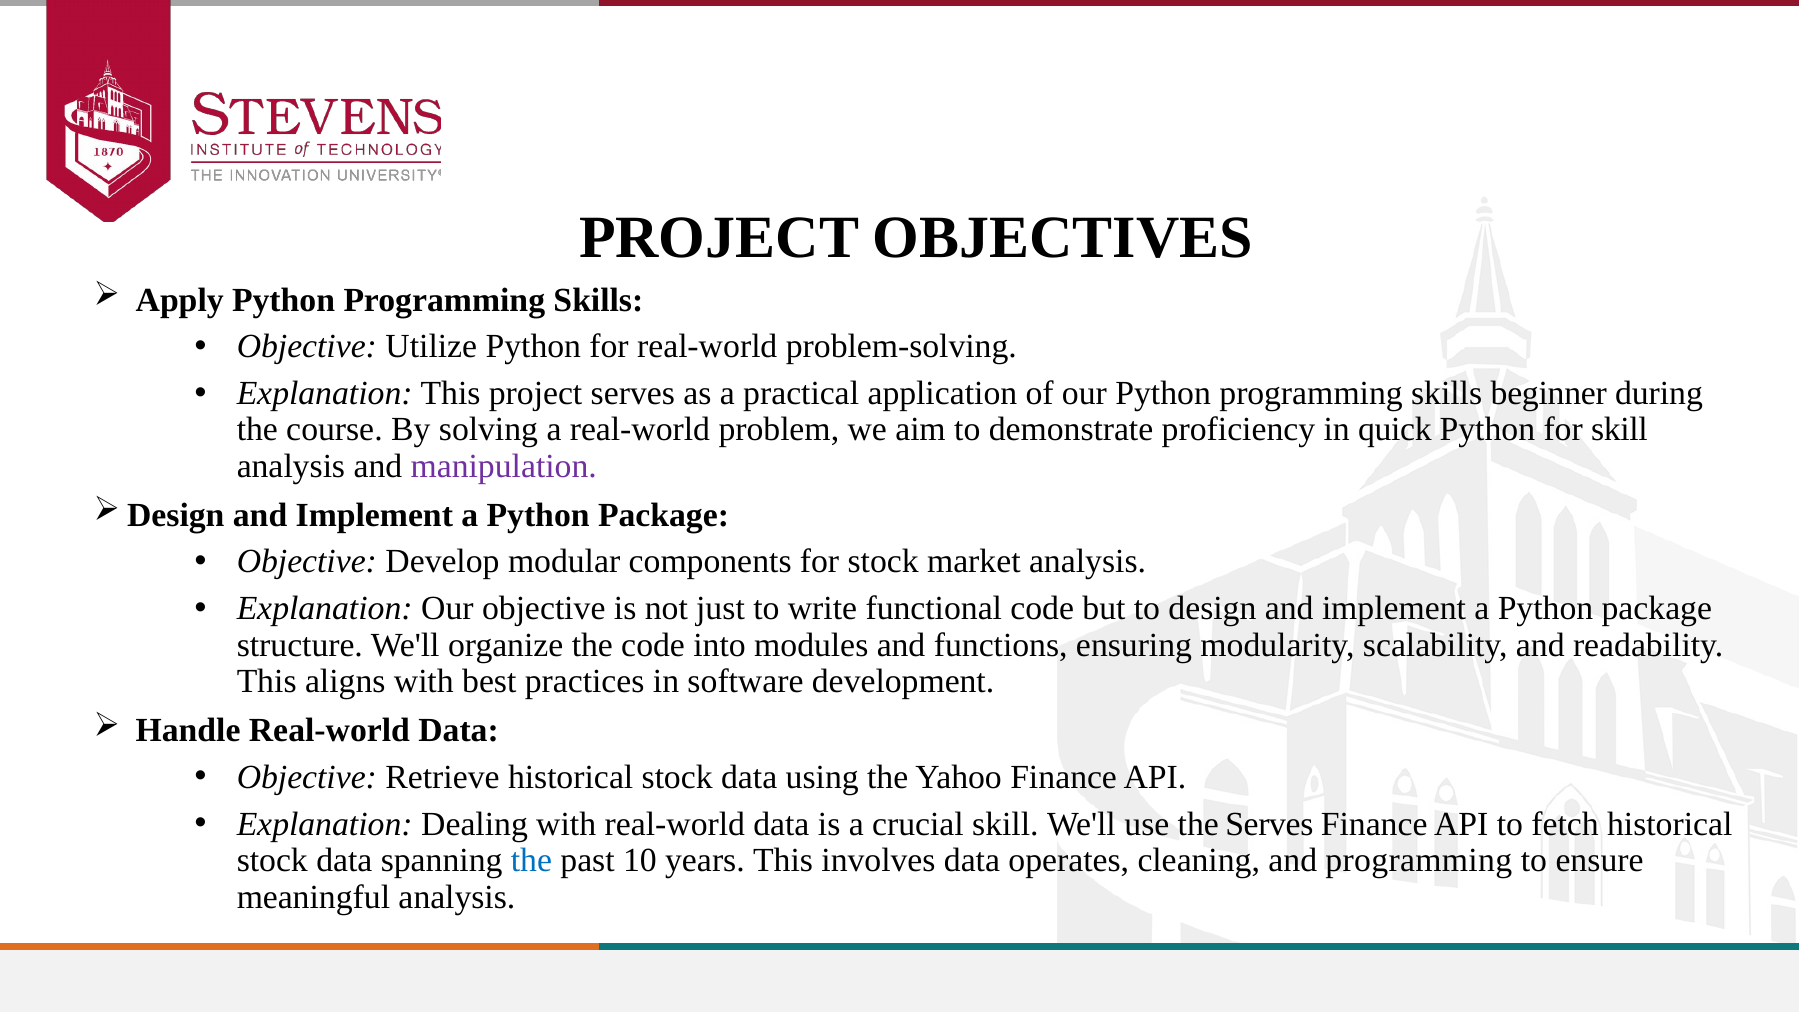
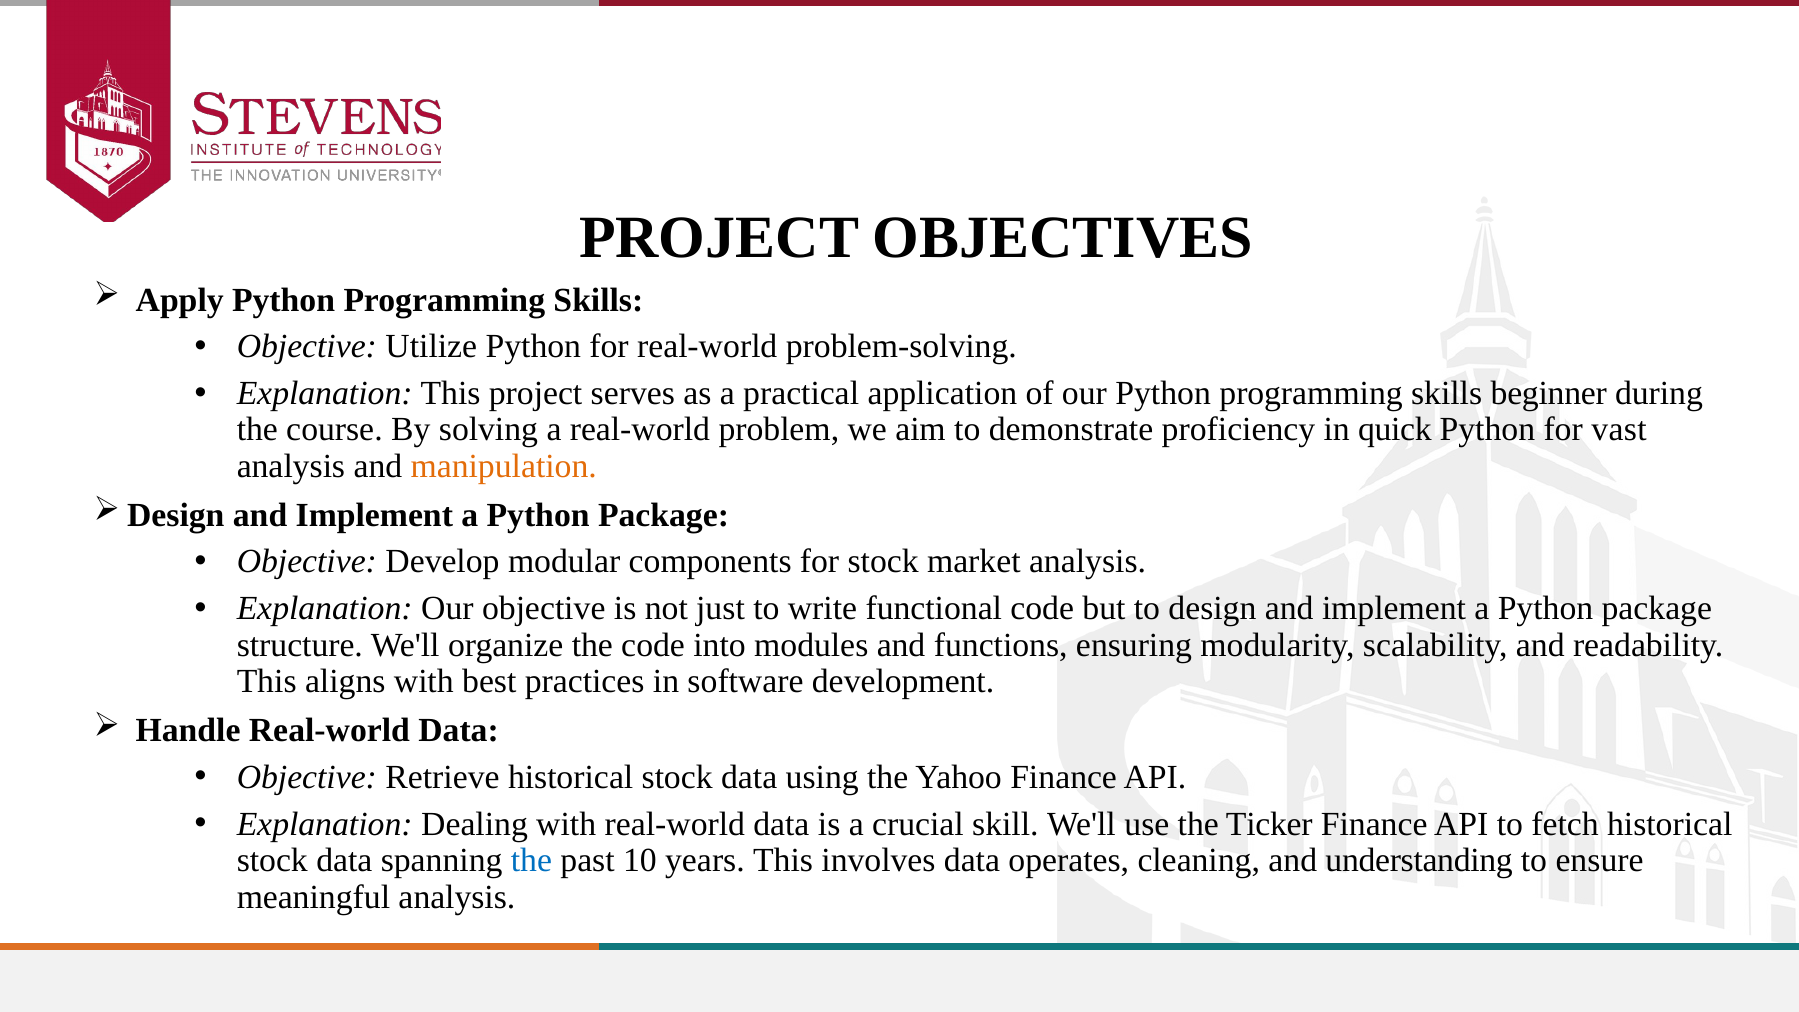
for skill: skill -> vast
manipulation colour: purple -> orange
the Serves: Serves -> Ticker
and programming: programming -> understanding
